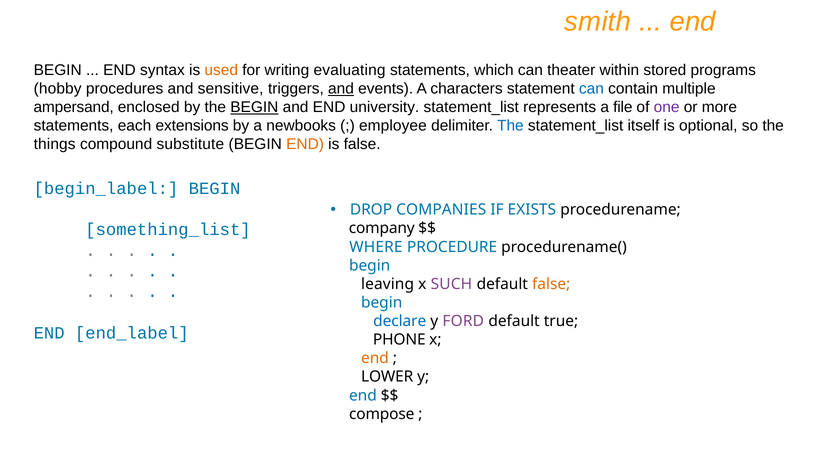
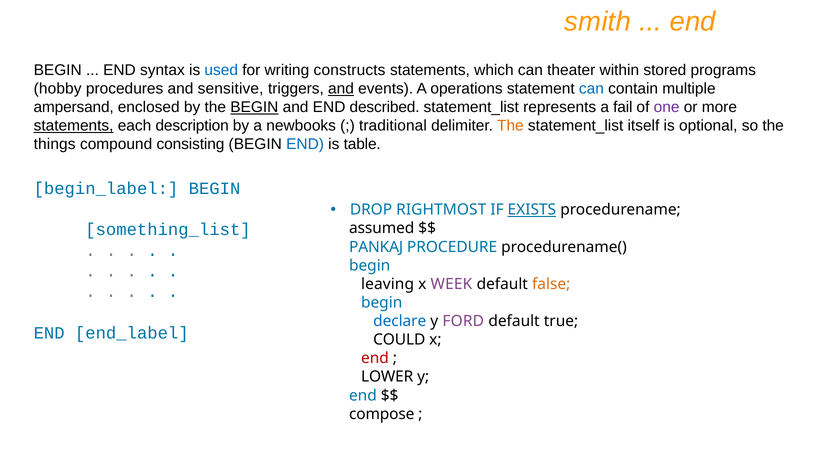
used colour: orange -> blue
evaluating: evaluating -> constructs
characters: characters -> operations
university: university -> described
file: file -> fail
statements at (74, 126) underline: none -> present
extensions: extensions -> description
employee: employee -> traditional
The at (510, 126) colour: blue -> orange
substitute: substitute -> consisting
END at (305, 144) colour: orange -> blue
is false: false -> table
COMPANIES: COMPANIES -> RIGHTMOST
EXISTS underline: none -> present
company: company -> assumed
WHERE: WHERE -> PANKAJ
SUCH: SUCH -> WEEK
PHONE: PHONE -> COULD
end at (375, 358) colour: orange -> red
